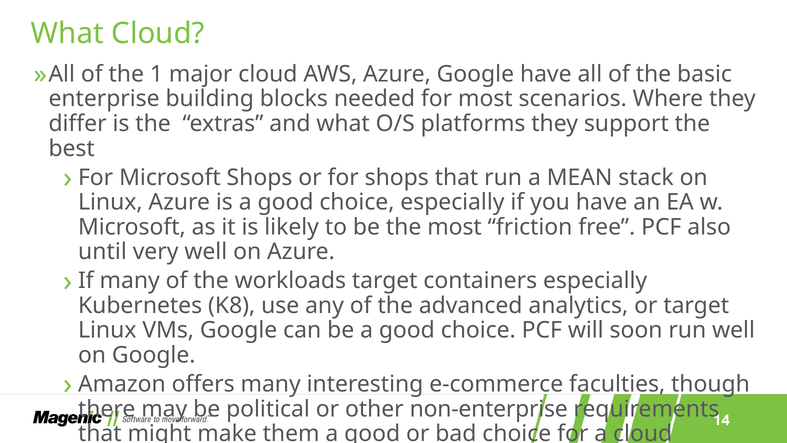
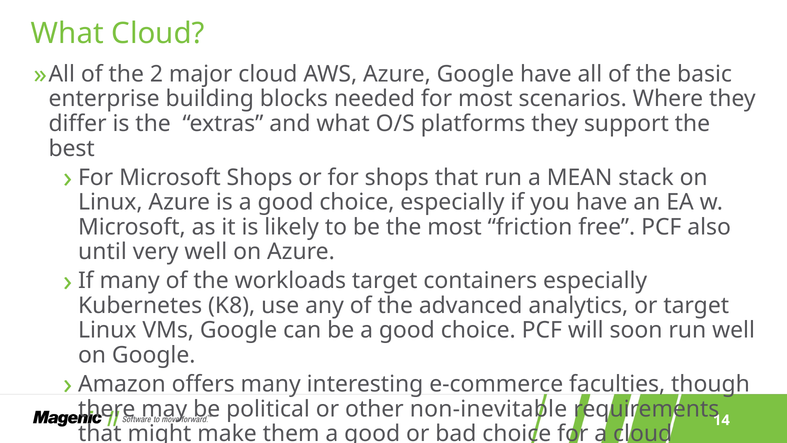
1: 1 -> 2
non-enterprise: non-enterprise -> non-inevitable
